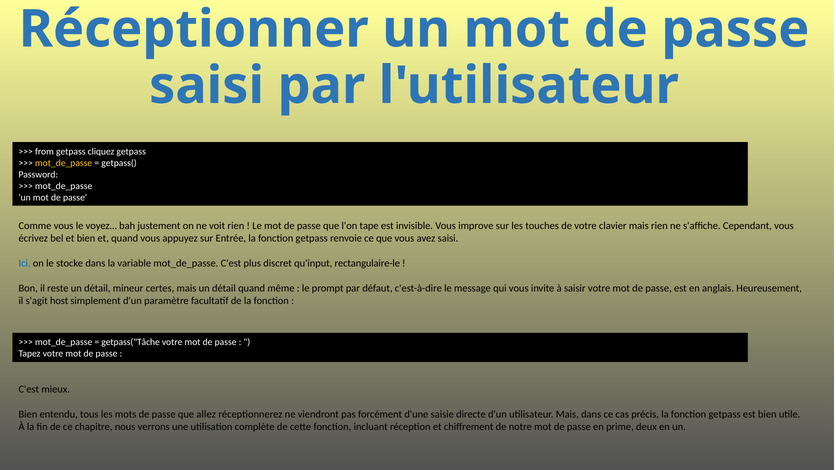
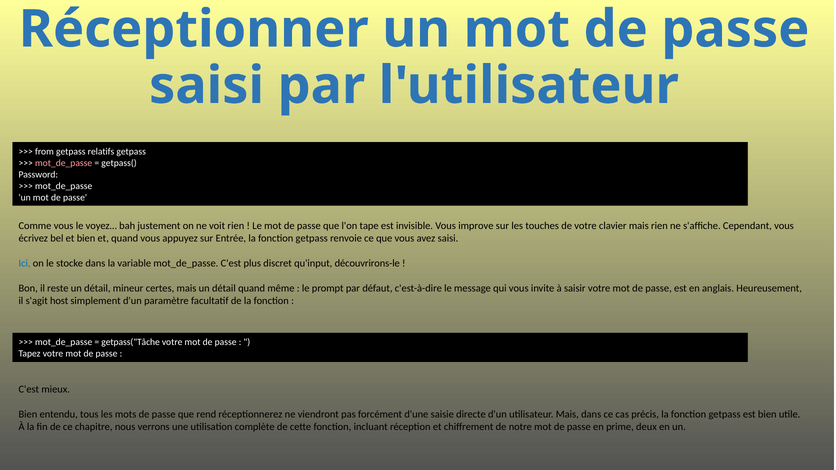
cliquez: cliquez -> relatifs
mot_de_passe at (64, 163) colour: yellow -> pink
rectangulaire-le: rectangulaire-le -> découvrirons-le
allez: allez -> rend
